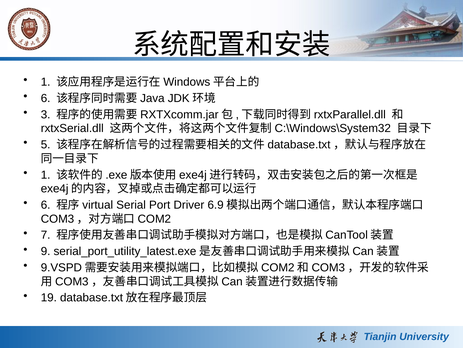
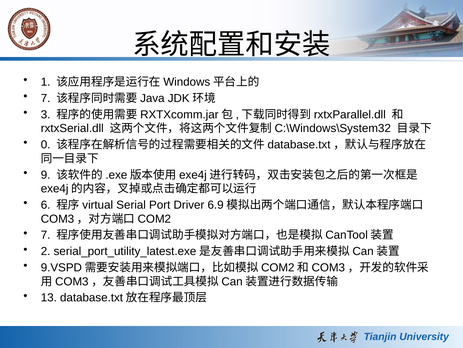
6 at (46, 98): 6 -> 7
5: 5 -> 0
1 at (46, 174): 1 -> 9
9: 9 -> 2
19: 19 -> 13
